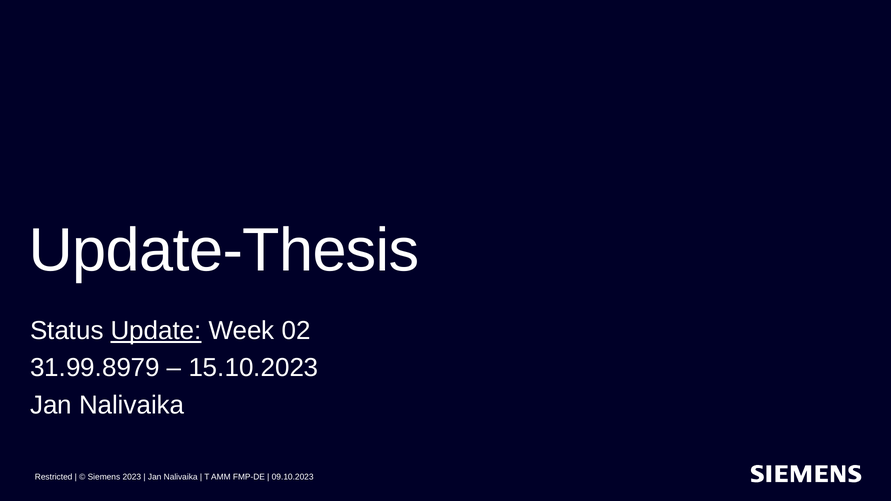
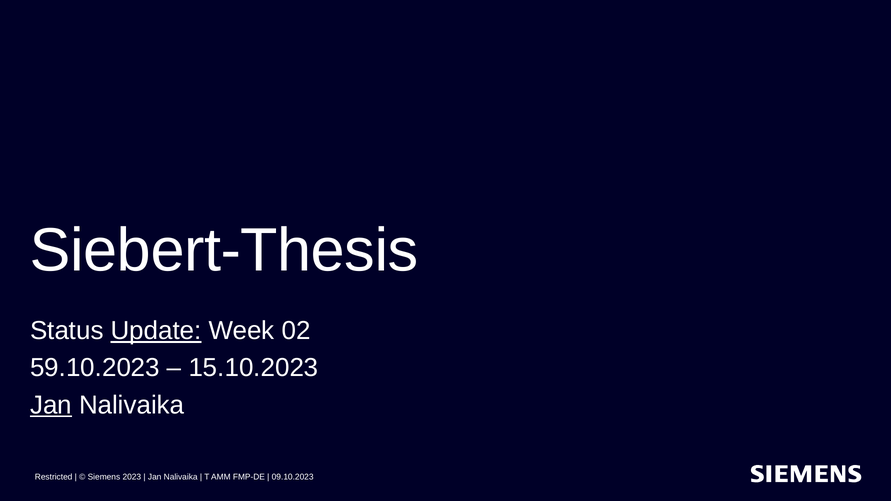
Update-Thesis: Update-Thesis -> Siebert-Thesis
31.99.8979: 31.99.8979 -> 59.10.2023
Jan at (51, 405) underline: none -> present
